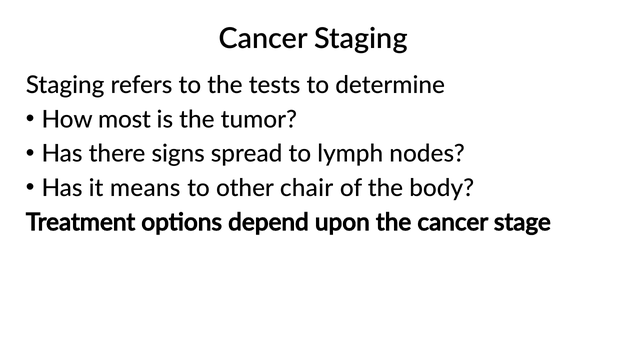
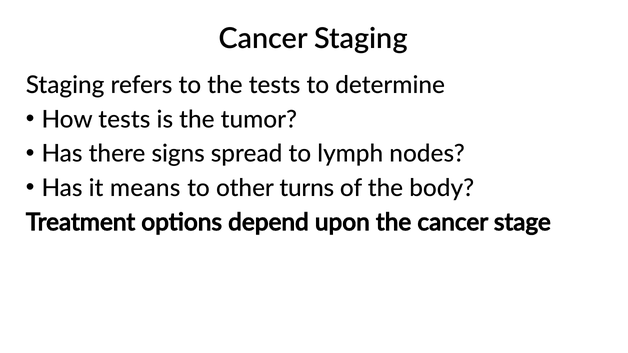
How most: most -> tests
chair: chair -> turns
